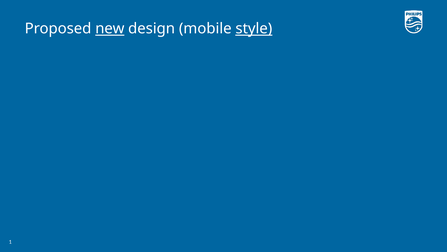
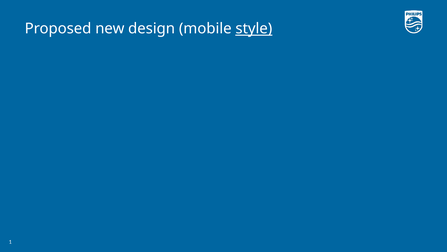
new underline: present -> none
